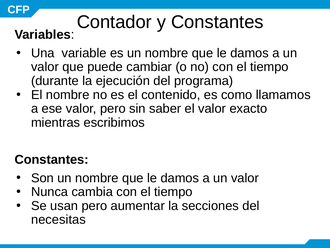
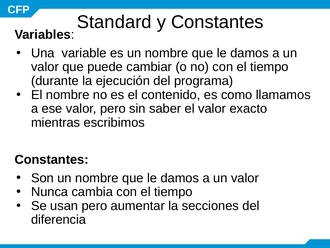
Contador: Contador -> Standard
necesitas: necesitas -> diferencia
